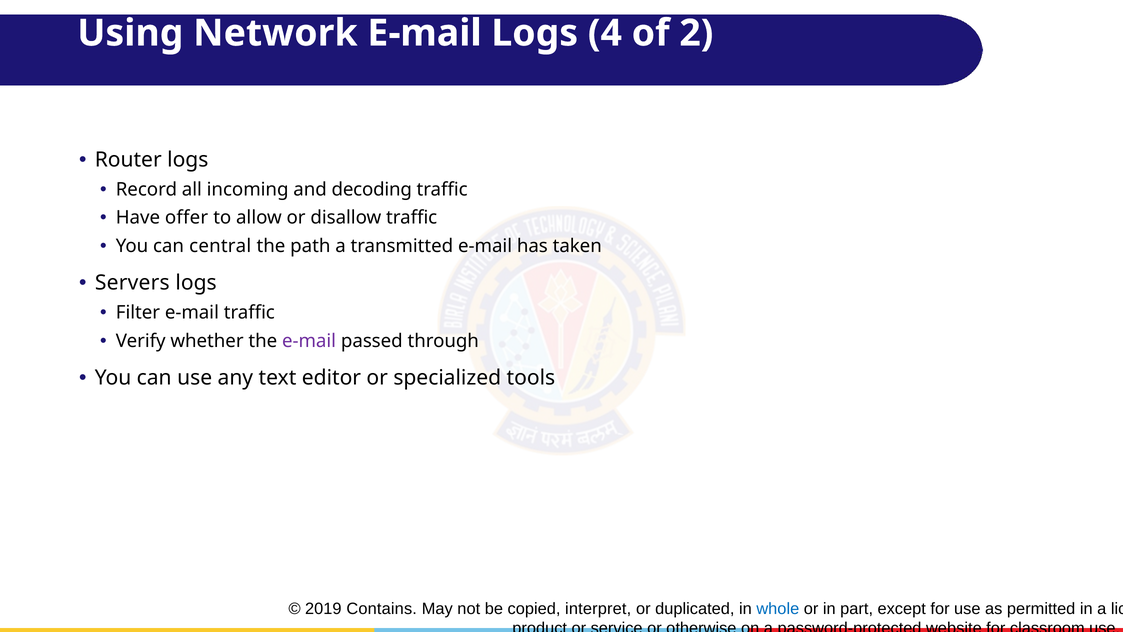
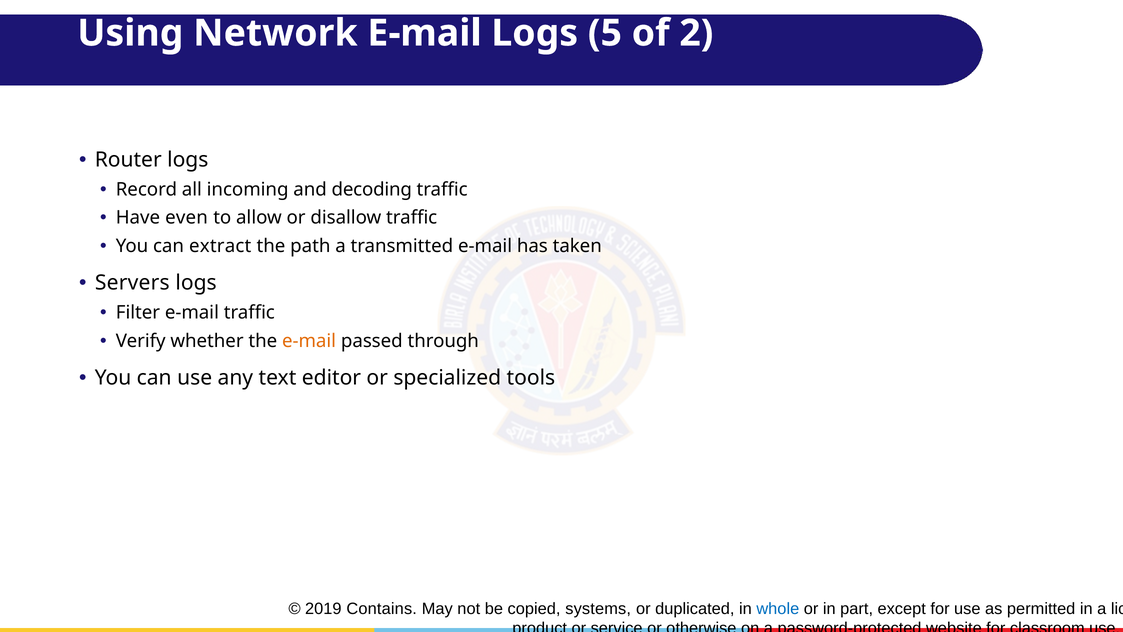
4: 4 -> 5
offer: offer -> even
central: central -> extract
e-mail at (309, 341) colour: purple -> orange
interpret: interpret -> systems
